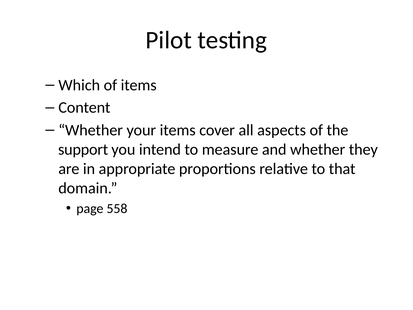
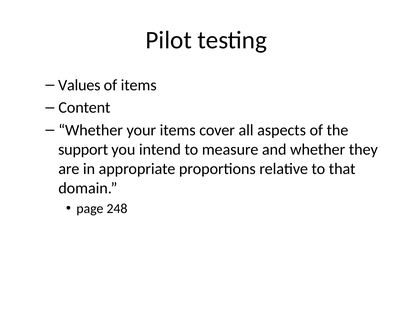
Which: Which -> Values
558: 558 -> 248
